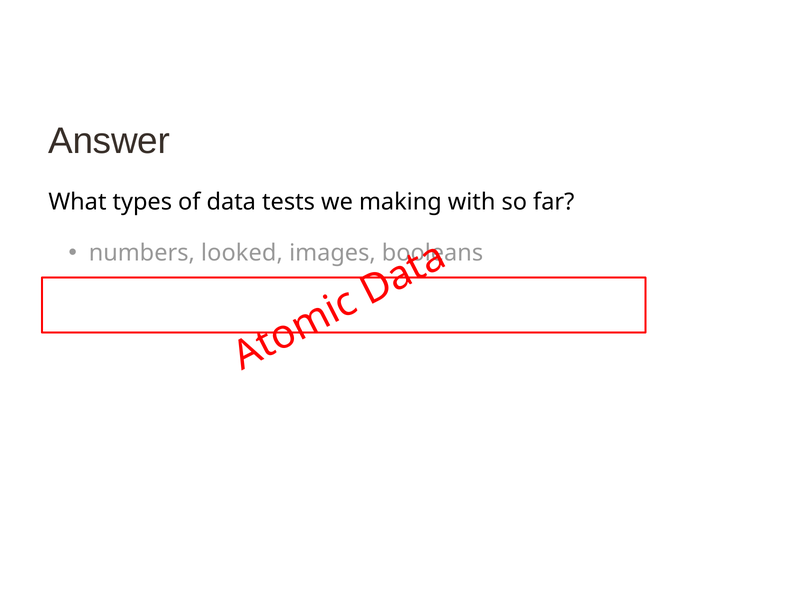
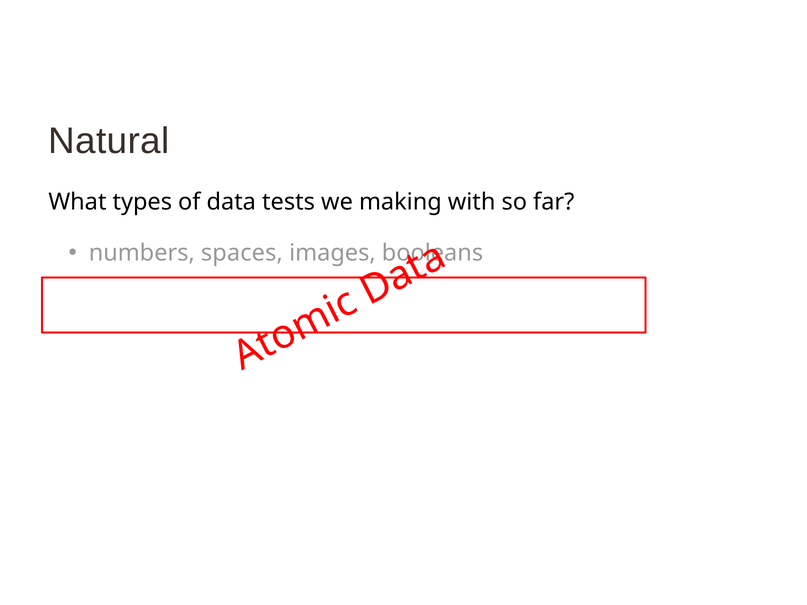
Answer: Answer -> Natural
looked: looked -> spaces
